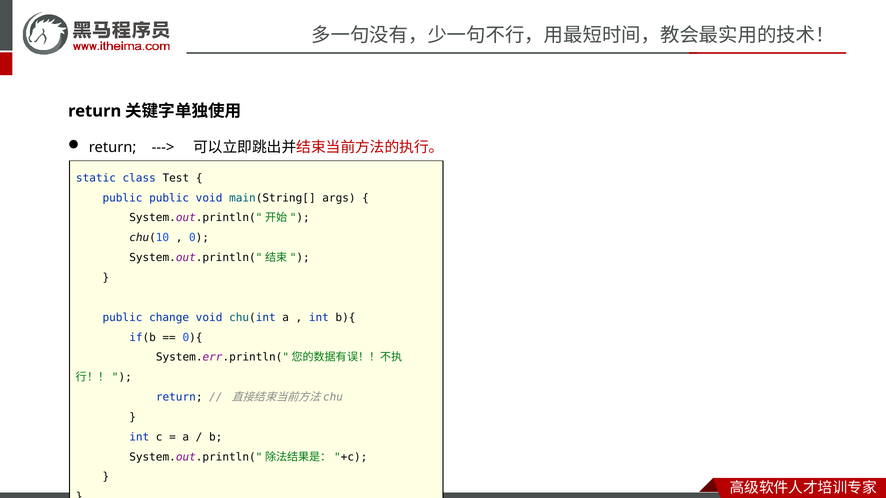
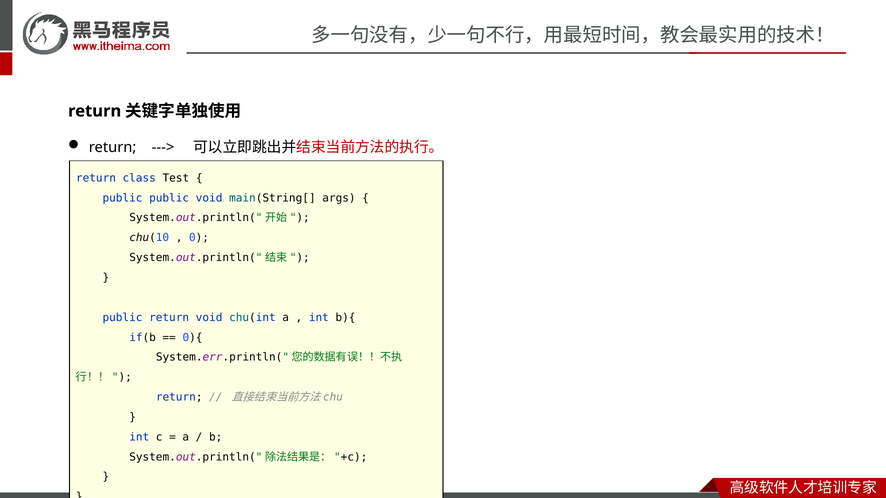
static at (96, 178): static -> return
public change: change -> return
